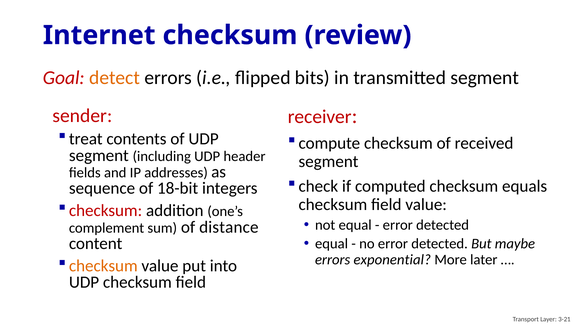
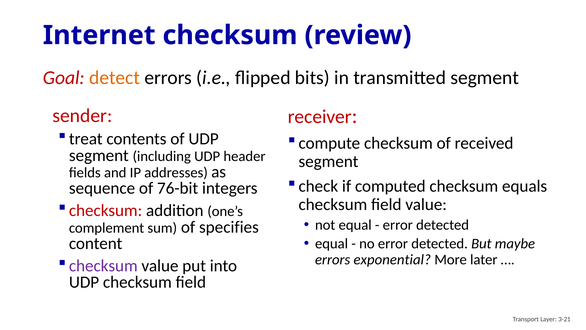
18-bit: 18-bit -> 76-bit
distance: distance -> specifies
checksum at (103, 266) colour: orange -> purple
